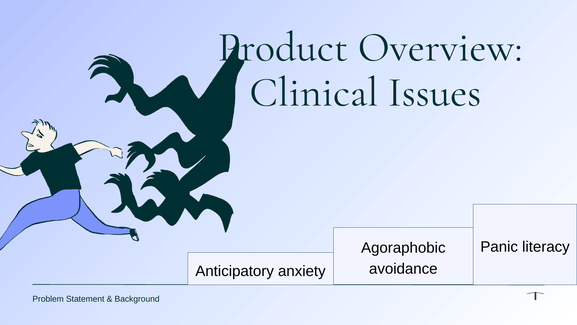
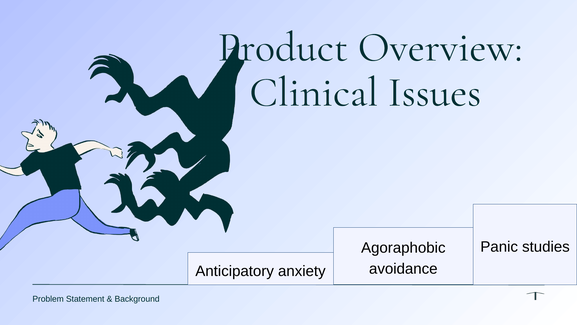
literacy: literacy -> studies
